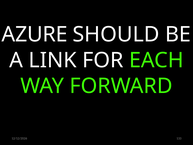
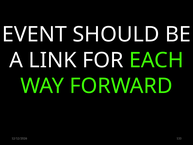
AZURE: AZURE -> EVENT
